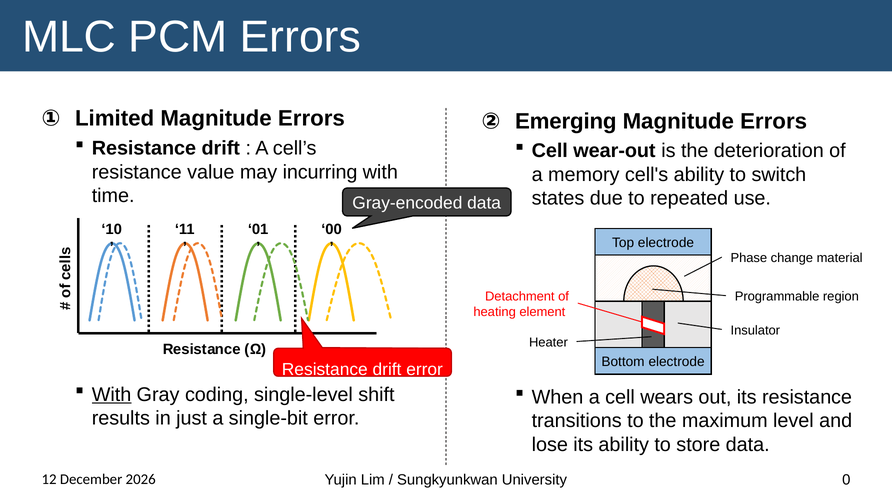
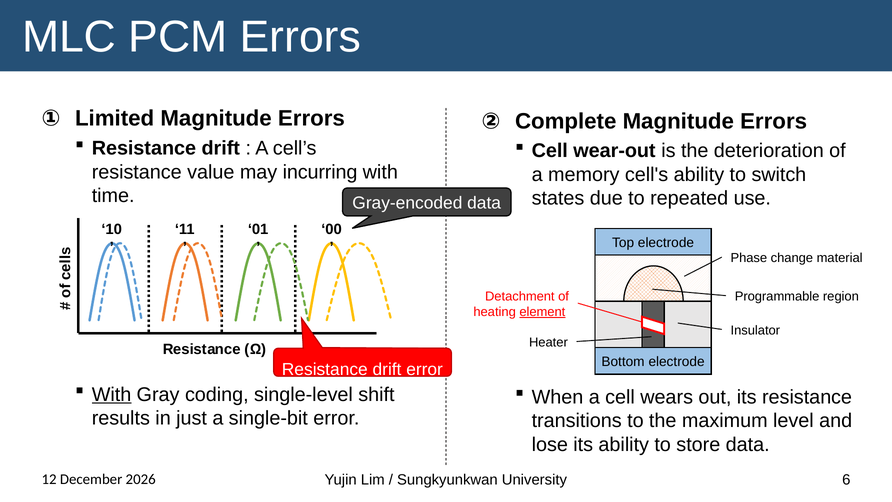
Emerging: Emerging -> Complete
element underline: none -> present
0: 0 -> 6
